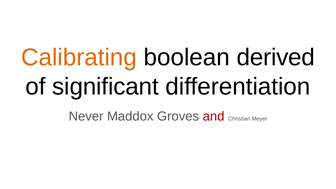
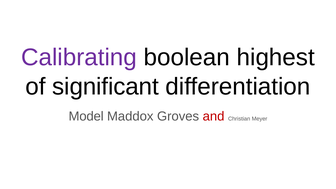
Calibrating colour: orange -> purple
derived: derived -> highest
Never: Never -> Model
